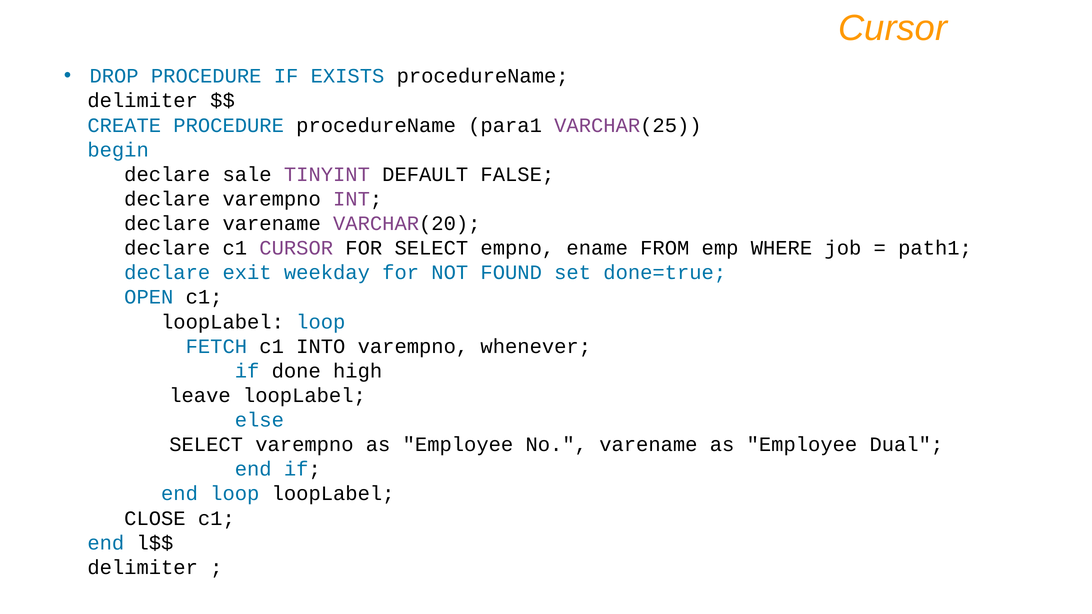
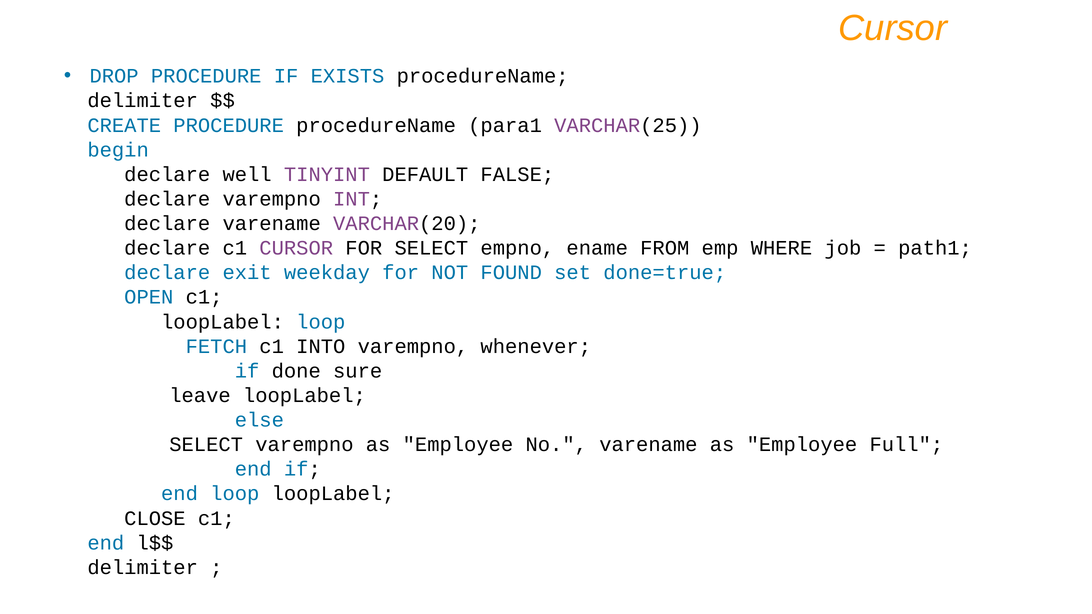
sale: sale -> well
high: high -> sure
Dual: Dual -> Full
